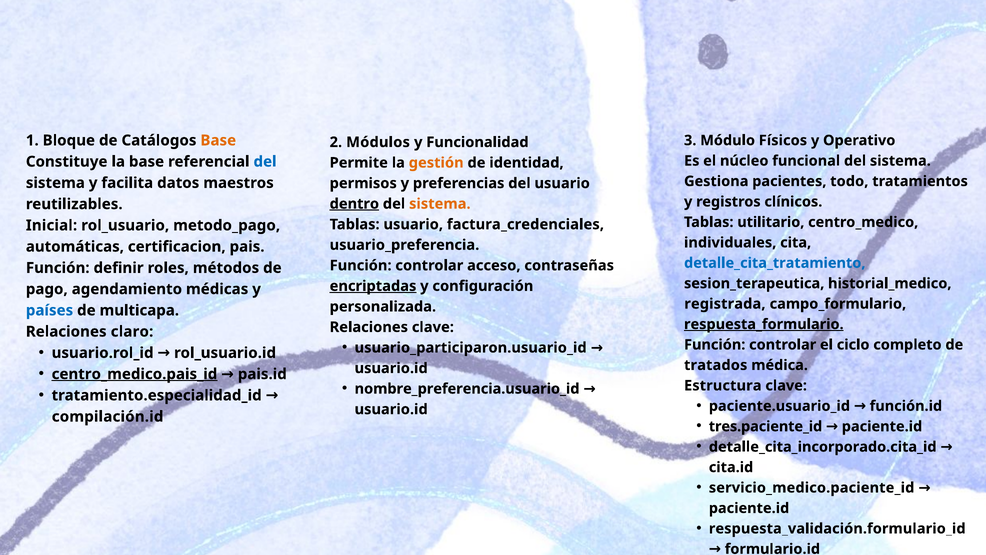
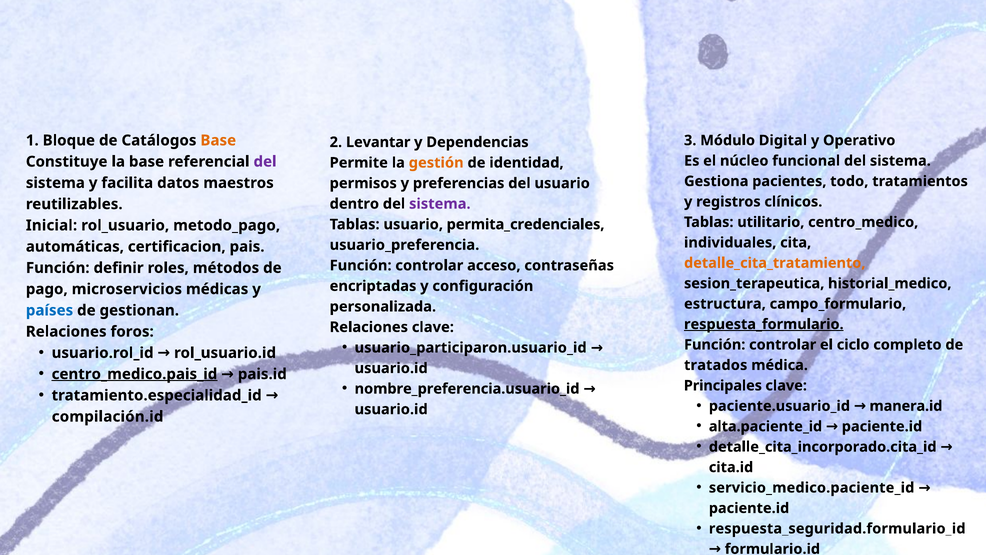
Físicos: Físicos -> Digital
Módulos: Módulos -> Levantar
Funcionalidad: Funcionalidad -> Dependencias
del at (265, 162) colour: blue -> purple
dentro underline: present -> none
sistema at (440, 204) colour: orange -> purple
factura_credenciales: factura_credenciales -> permita_credenciales
detalle_cita_tratamiento colour: blue -> orange
encriptadas underline: present -> none
agendamiento: agendamiento -> microservicios
registrada: registrada -> estructura
multicapa: multicapa -> gestionan
claro: claro -> foros
Estructura: Estructura -> Principales
función.id: función.id -> manera.id
tres.paciente_id: tres.paciente_id -> alta.paciente_id
respuesta_validación.formulario_id: respuesta_validación.formulario_id -> respuesta_seguridad.formulario_id
